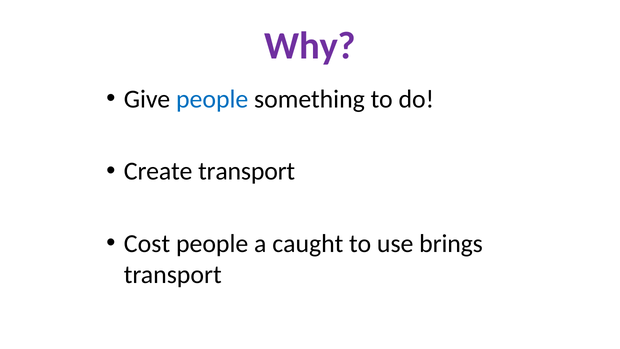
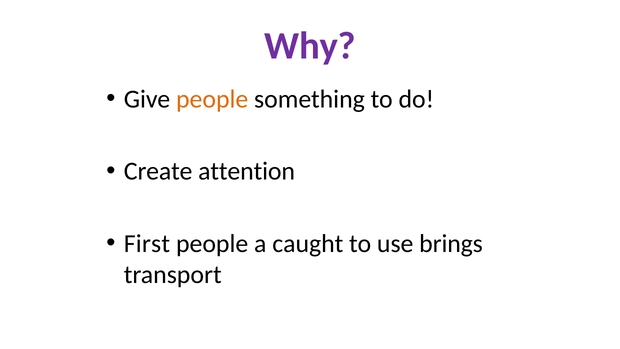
people at (212, 99) colour: blue -> orange
Create transport: transport -> attention
Cost: Cost -> First
